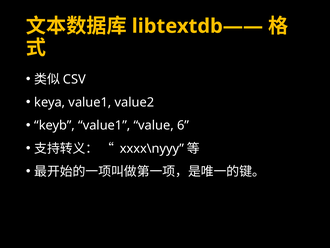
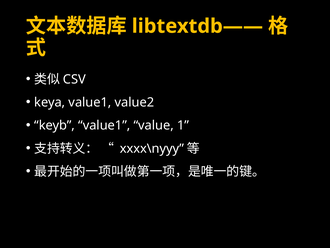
6: 6 -> 1
